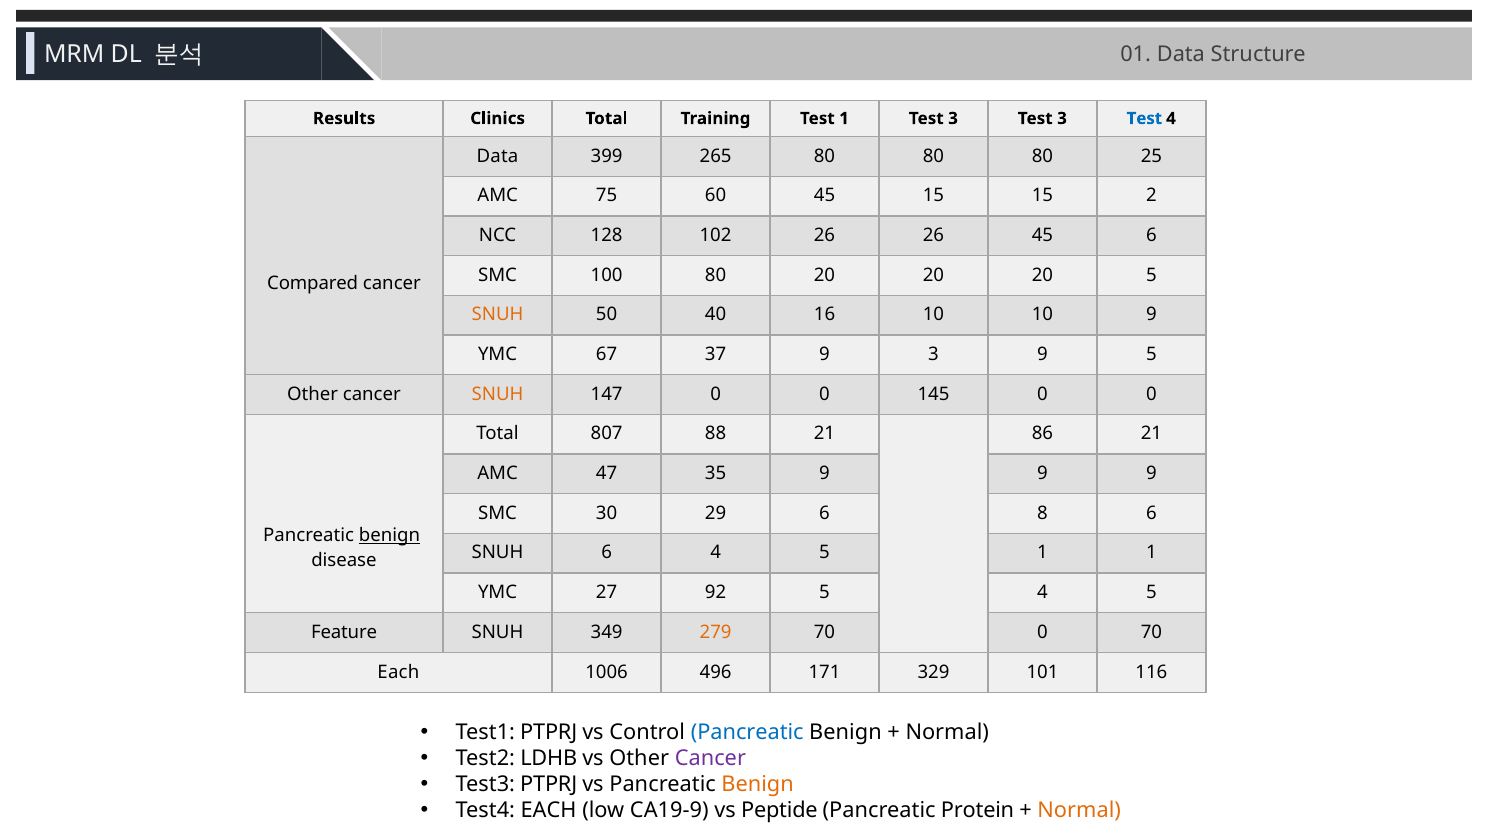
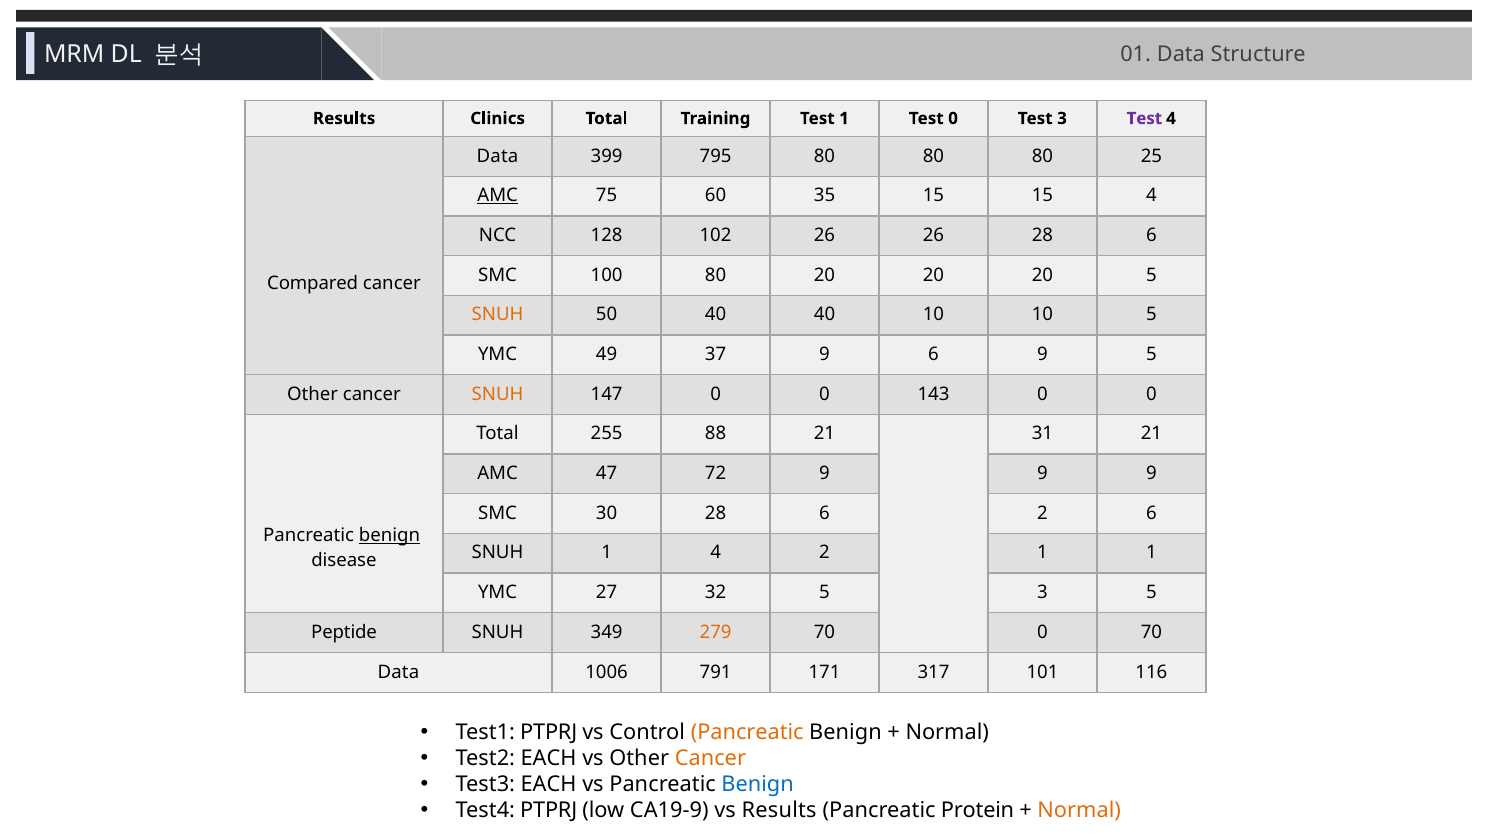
1 Test 3: 3 -> 0
Test at (1144, 118) colour: blue -> purple
265: 265 -> 795
AMC at (498, 196) underline: none -> present
60 45: 45 -> 35
15 2: 2 -> 4
26 45: 45 -> 28
40 16: 16 -> 40
10 9: 9 -> 5
67: 67 -> 49
9 3: 3 -> 6
145: 145 -> 143
807: 807 -> 255
86: 86 -> 31
35: 35 -> 72
30 29: 29 -> 28
6 8: 8 -> 2
SNUH 6: 6 -> 1
5 at (825, 553): 5 -> 2
92: 92 -> 32
5 4: 4 -> 3
Feature: Feature -> Peptide
Each at (398, 672): Each -> Data
496: 496 -> 791
329: 329 -> 317
Pancreatic at (747, 732) colour: blue -> orange
Test2 LDHB: LDHB -> EACH
Cancer at (710, 758) colour: purple -> orange
Test3 PTPRJ: PTPRJ -> EACH
Benign at (758, 784) colour: orange -> blue
Test4 EACH: EACH -> PTPRJ
vs Peptide: Peptide -> Results
